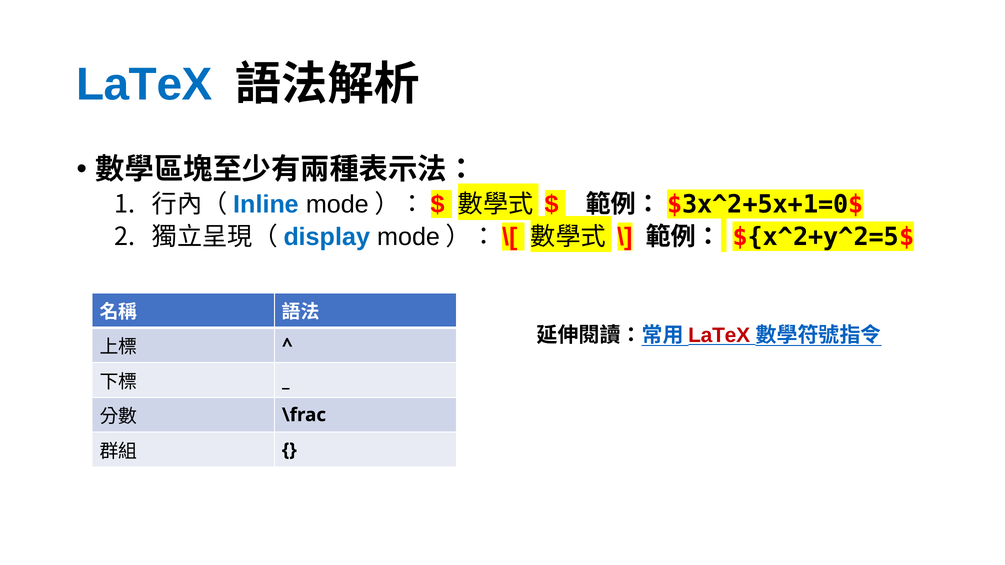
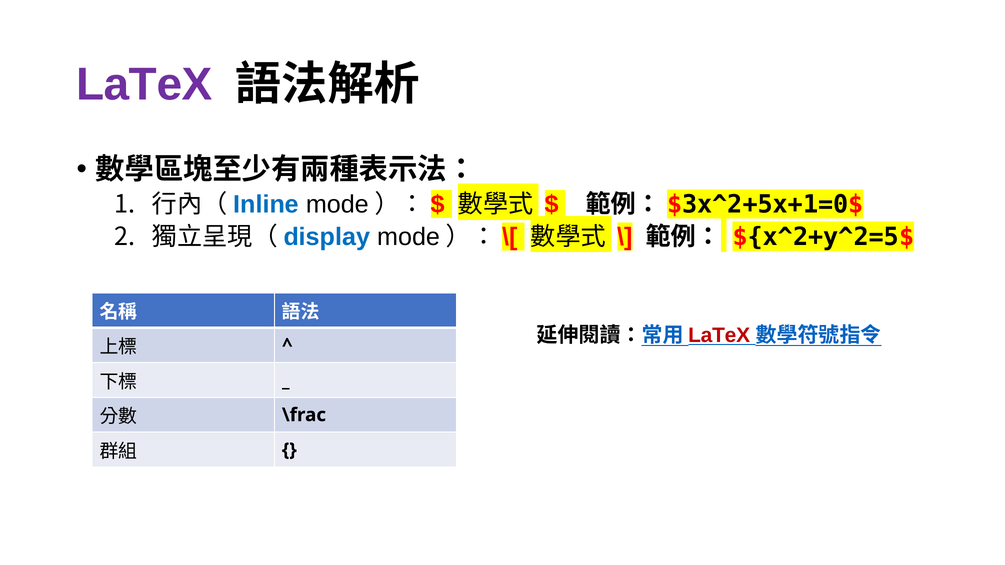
LaTeX at (144, 84) colour: blue -> purple
